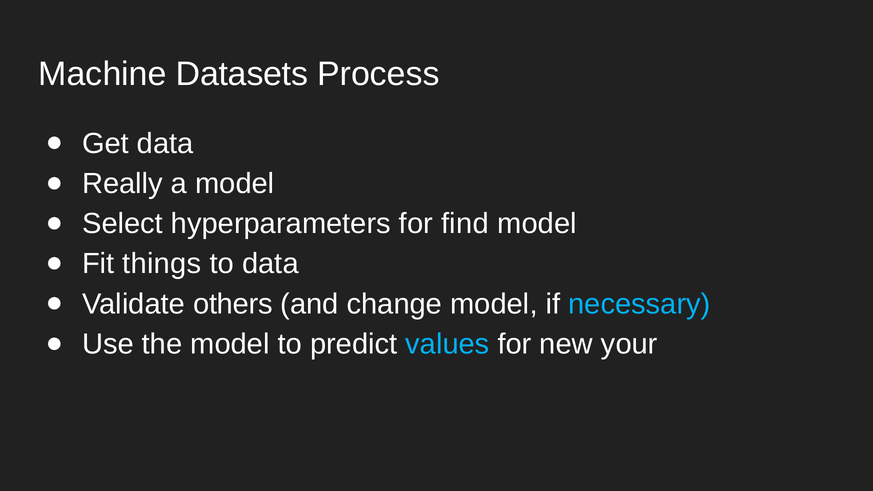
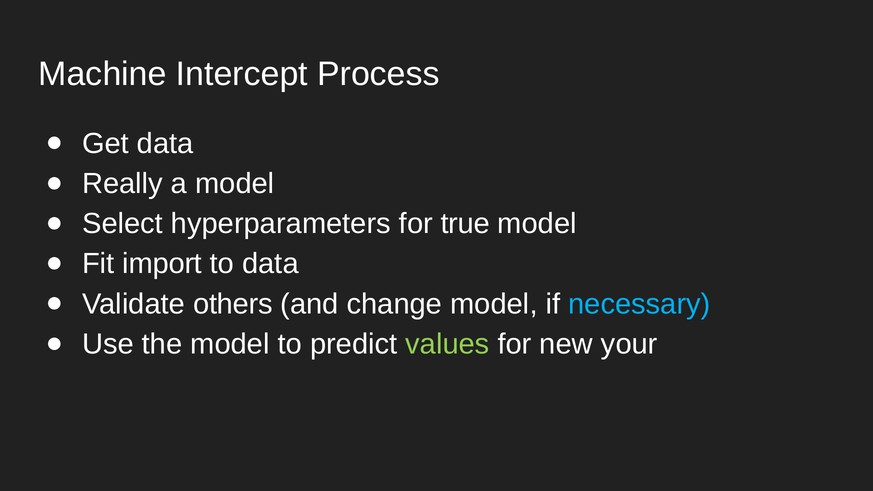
Datasets: Datasets -> Intercept
find: find -> true
things: things -> import
values colour: light blue -> light green
